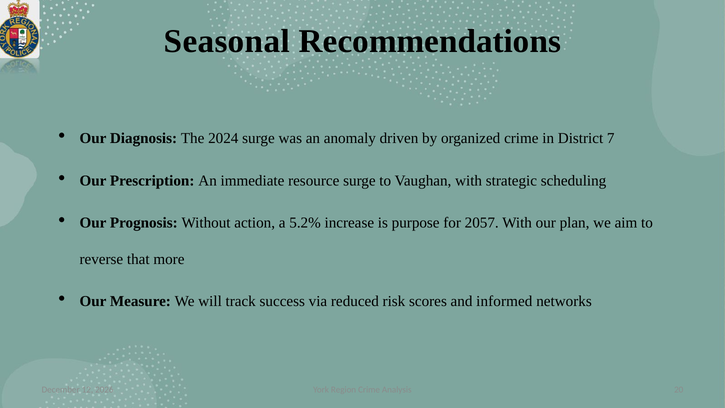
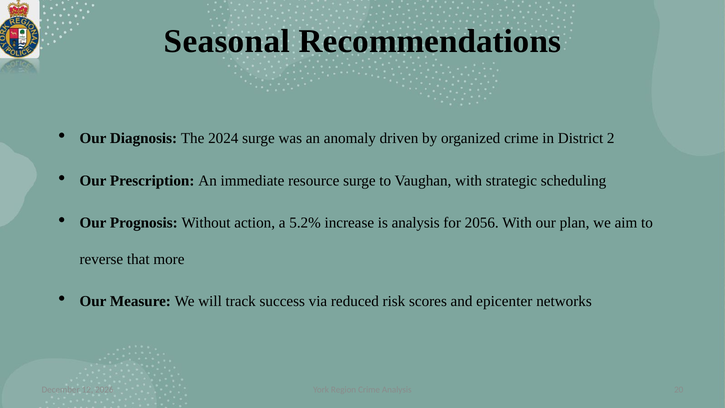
7: 7 -> 2
is purpose: purpose -> analysis
2057: 2057 -> 2056
informed: informed -> epicenter
